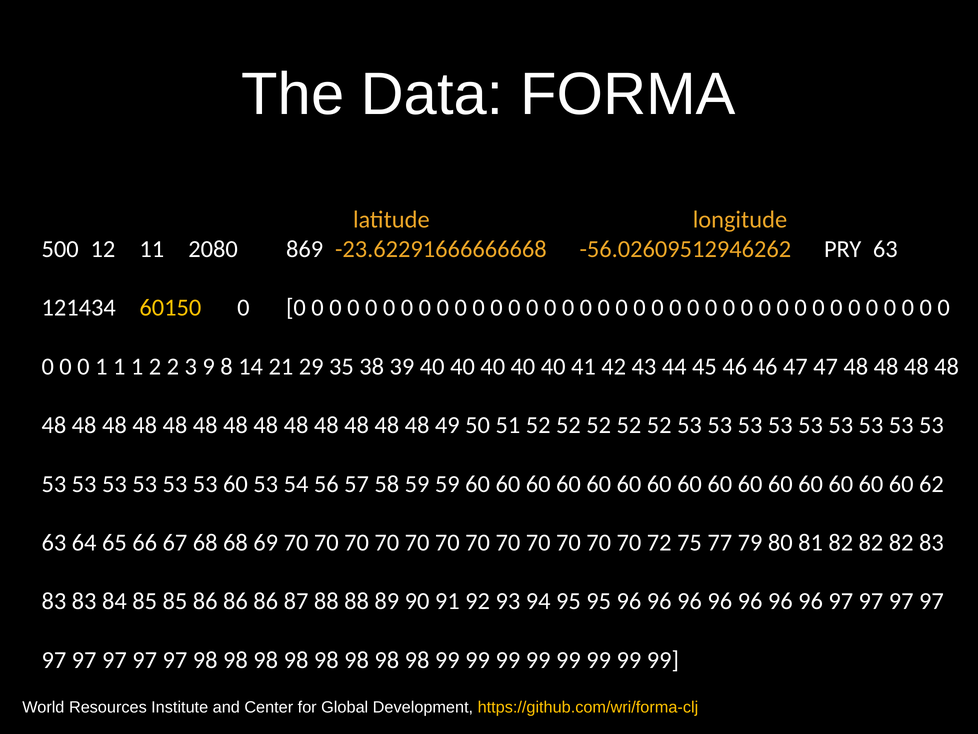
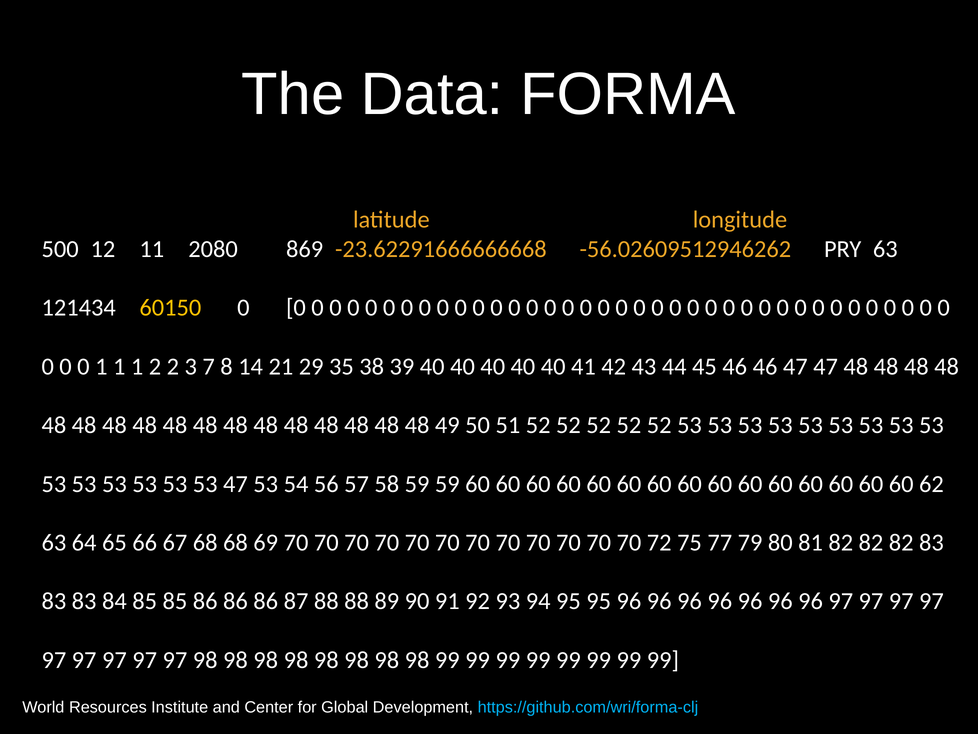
9: 9 -> 7
53 60: 60 -> 47
https://github.com/wri/forma-clj colour: yellow -> light blue
